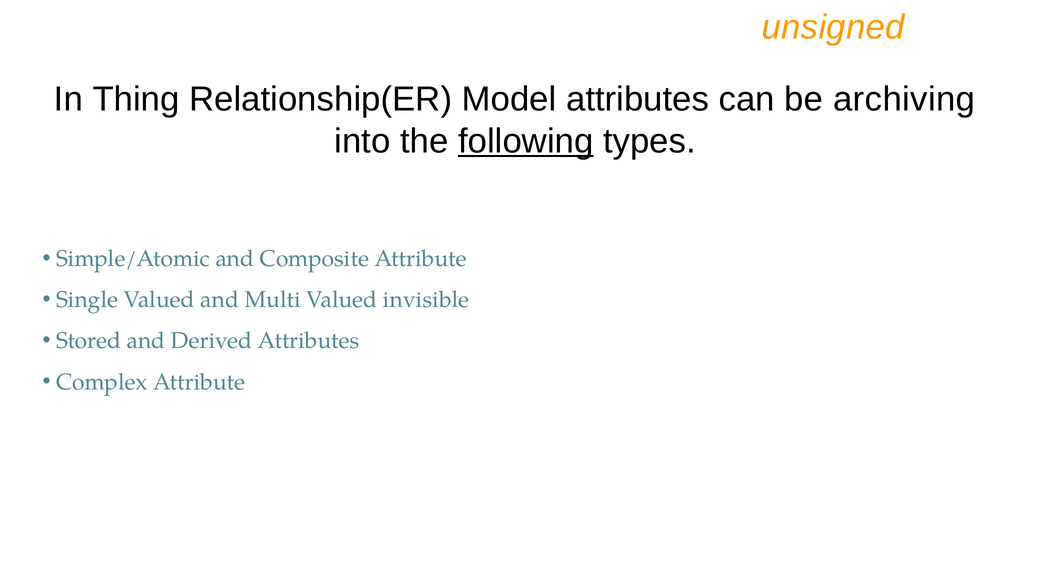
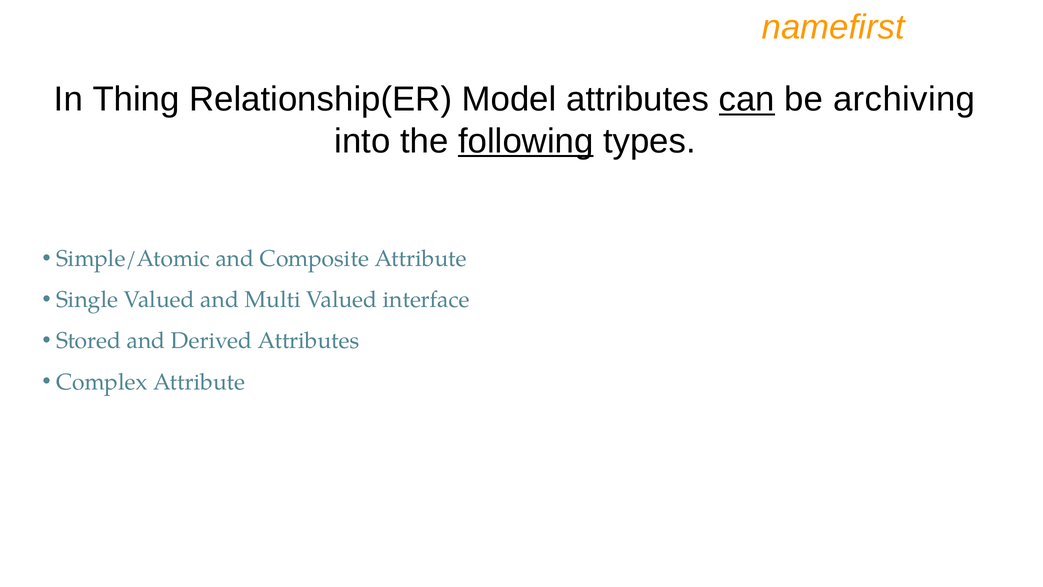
unsigned: unsigned -> namefirst
can underline: none -> present
invisible: invisible -> interface
